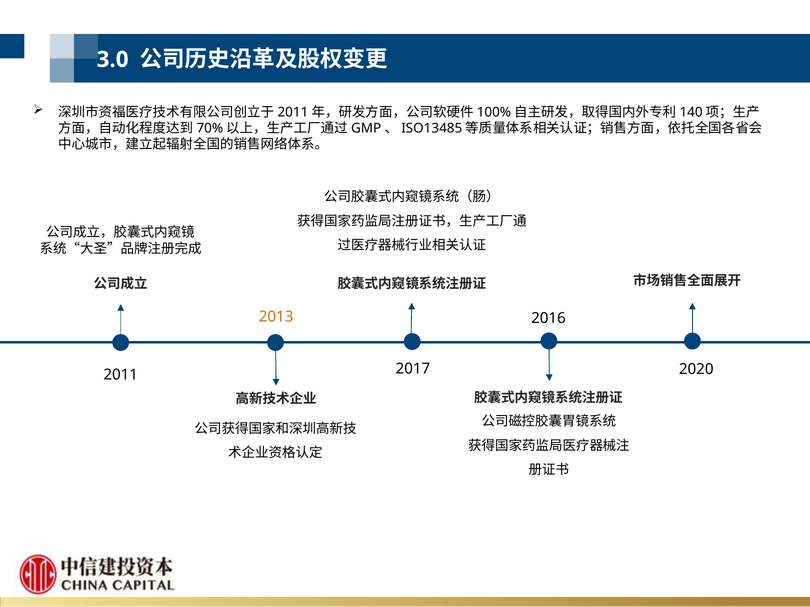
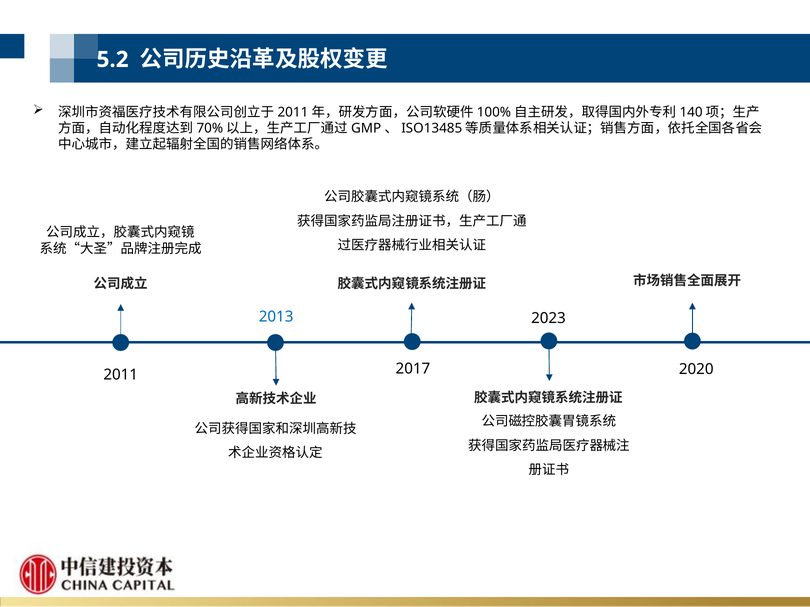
3.0: 3.0 -> 5.2
2013 colour: orange -> blue
2016: 2016 -> 2023
